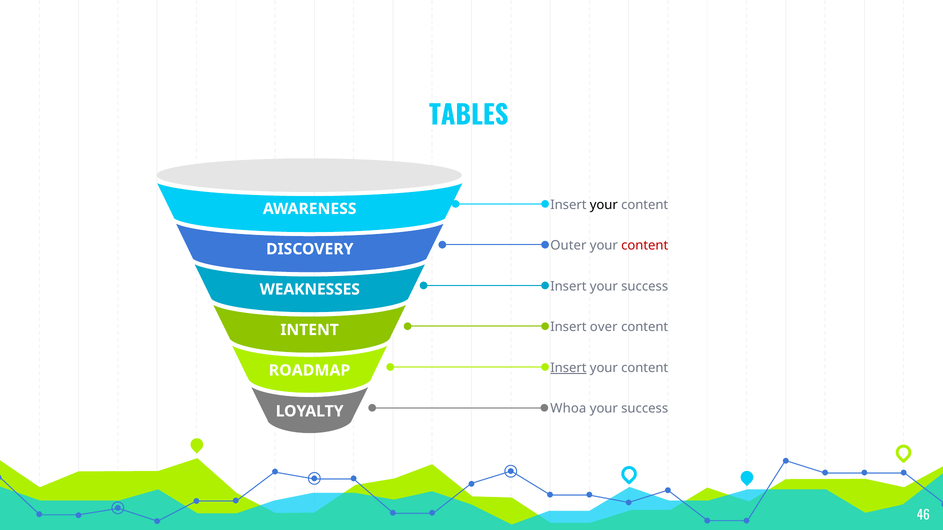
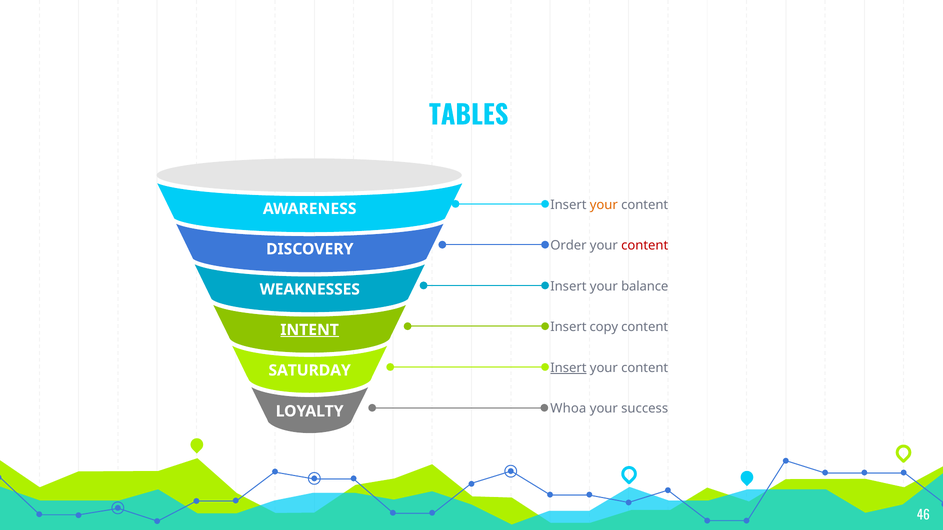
your at (604, 205) colour: black -> orange
Outer: Outer -> Order
Insert your success: success -> balance
over: over -> copy
INTENT underline: none -> present
ROADMAP: ROADMAP -> SATURDAY
